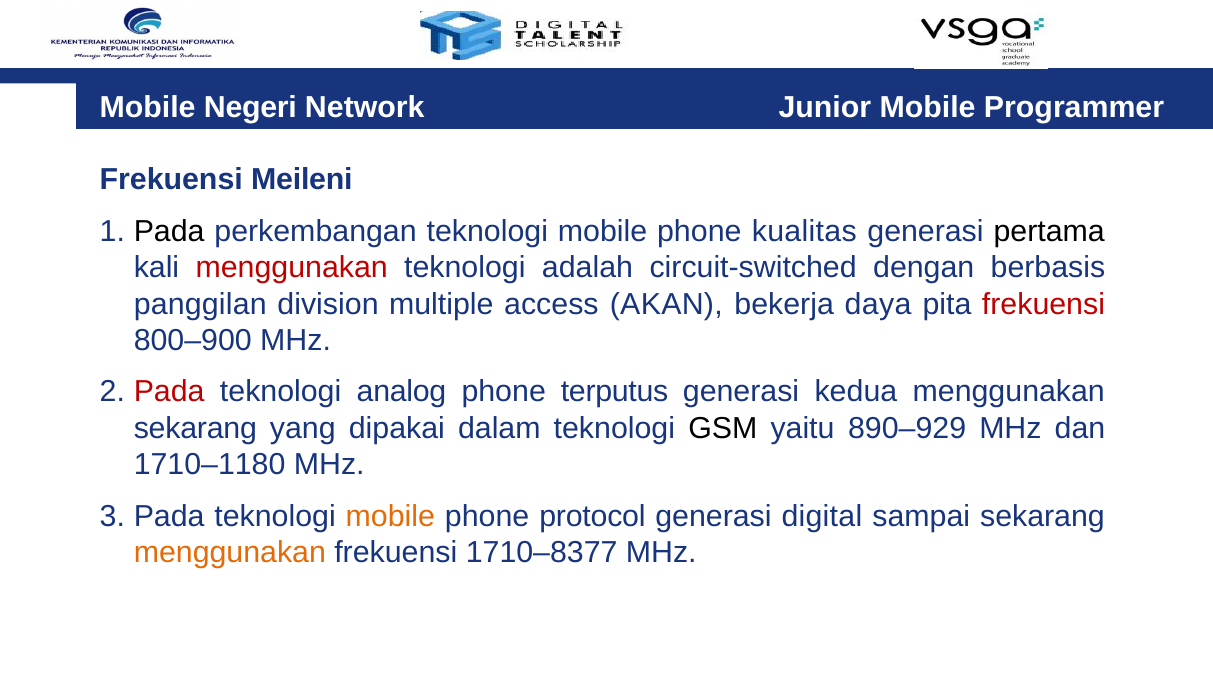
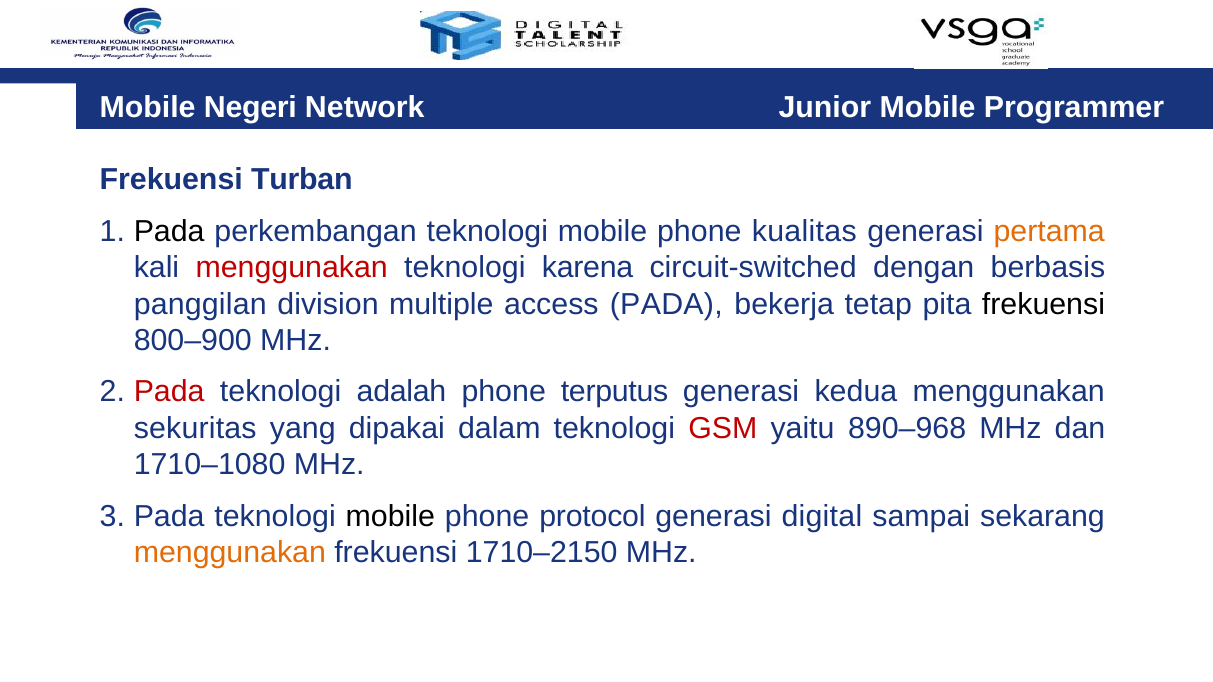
Meileni: Meileni -> Turban
pertama colour: black -> orange
adalah: adalah -> karena
access AKAN: AKAN -> PADA
daya: daya -> tetap
frekuensi at (1043, 304) colour: red -> black
analog: analog -> adalah
sekarang at (195, 428): sekarang -> sekuritas
GSM colour: black -> red
890–929: 890–929 -> 890–968
1710–1180: 1710–1180 -> 1710–1080
mobile at (390, 516) colour: orange -> black
1710–8377: 1710–8377 -> 1710–2150
